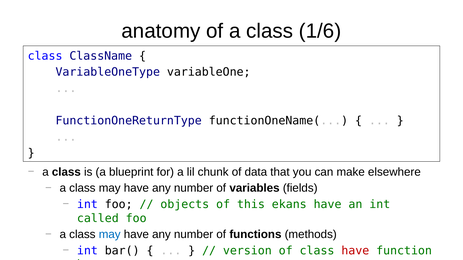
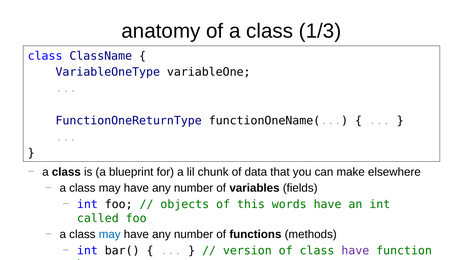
1/6: 1/6 -> 1/3
ekans: ekans -> words
have at (355, 251) colour: red -> purple
